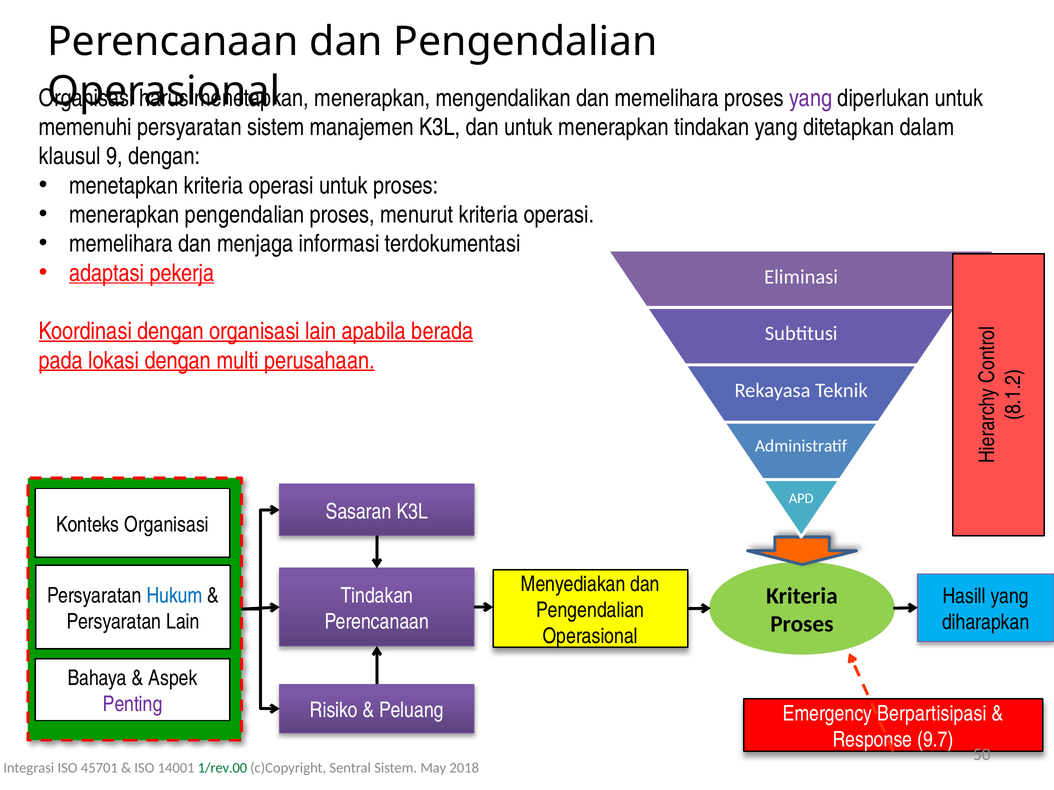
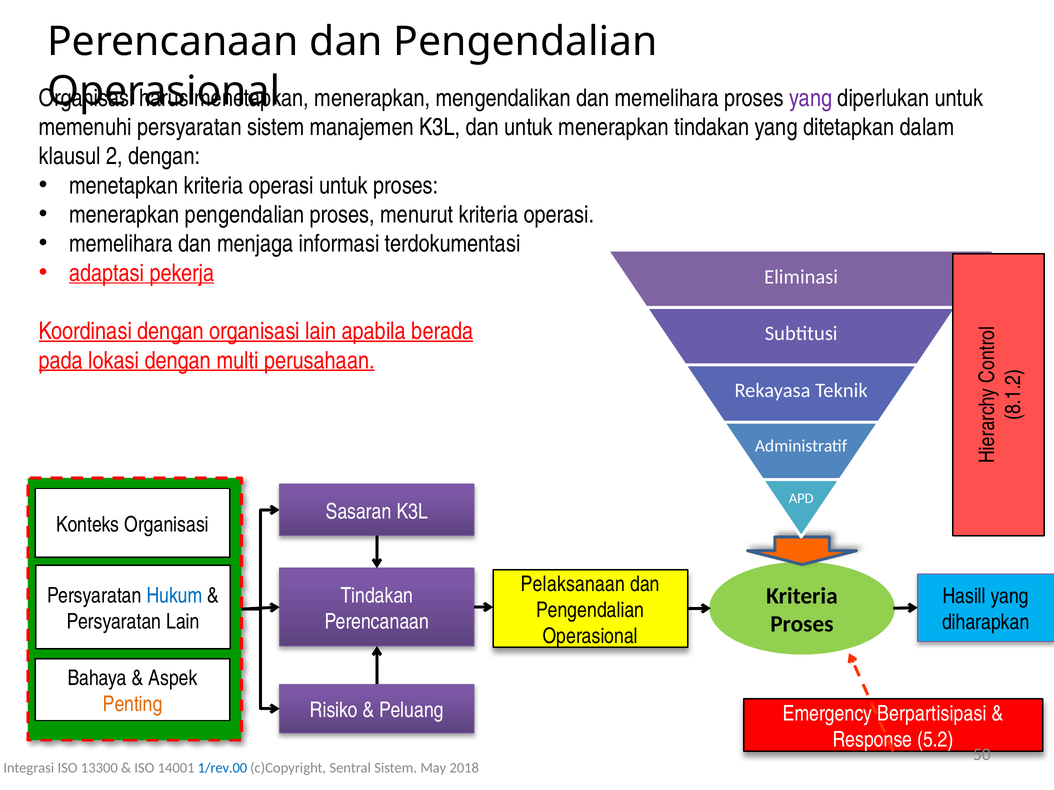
klausul 9: 9 -> 2
Menyediakan: Menyediakan -> Pelaksanaan
Penting colour: purple -> orange
9.7: 9.7 -> 5.2
45701: 45701 -> 13300
1/rev.00 colour: green -> blue
